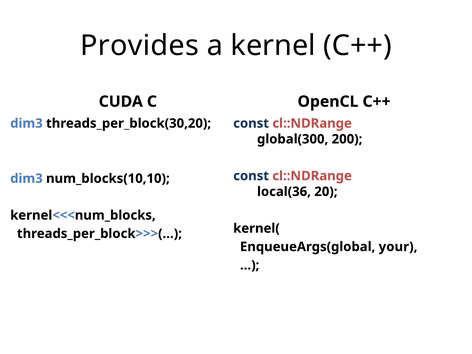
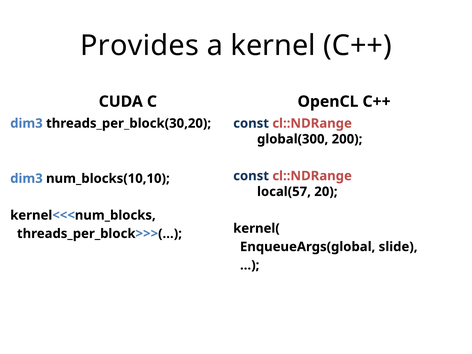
local(36: local(36 -> local(57
your: your -> slide
